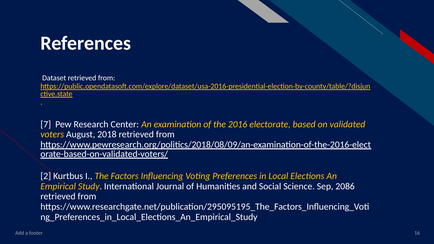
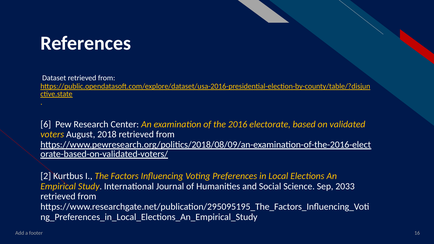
7: 7 -> 6
2086: 2086 -> 2033
